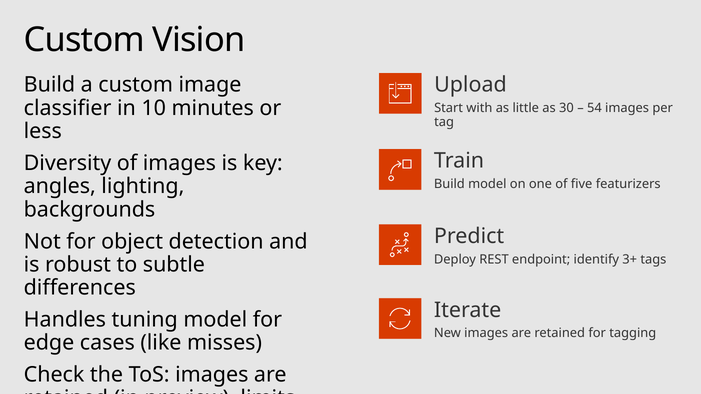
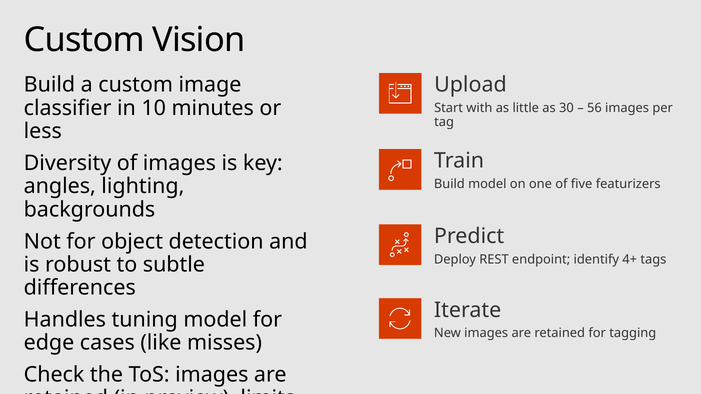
54: 54 -> 56
3+: 3+ -> 4+
